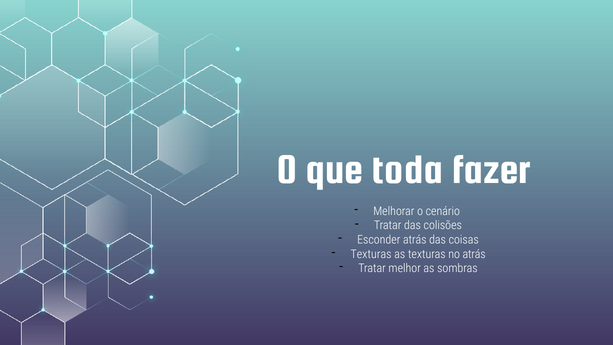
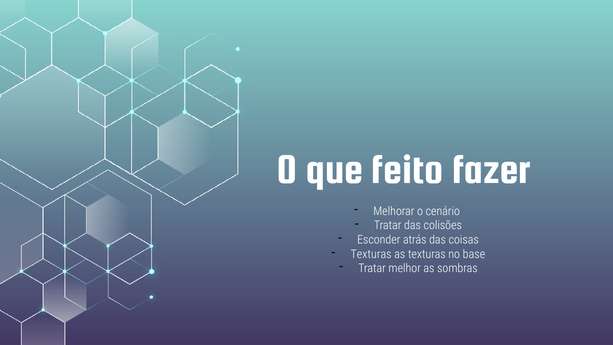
toda: toda -> feito
no atrás: atrás -> base
